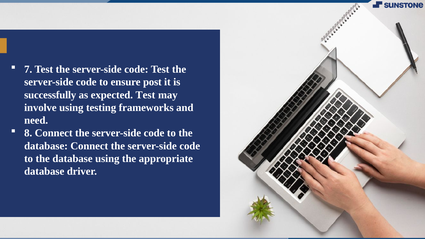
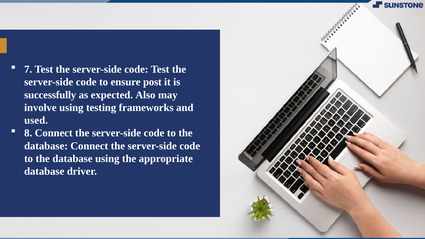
expected Test: Test -> Also
need: need -> used
